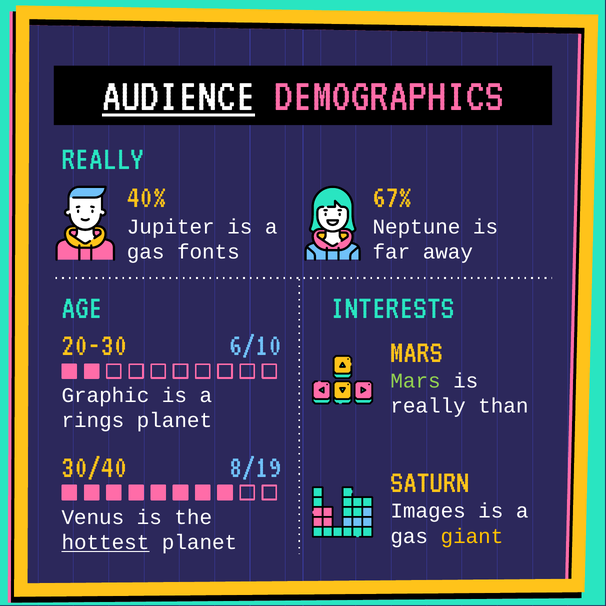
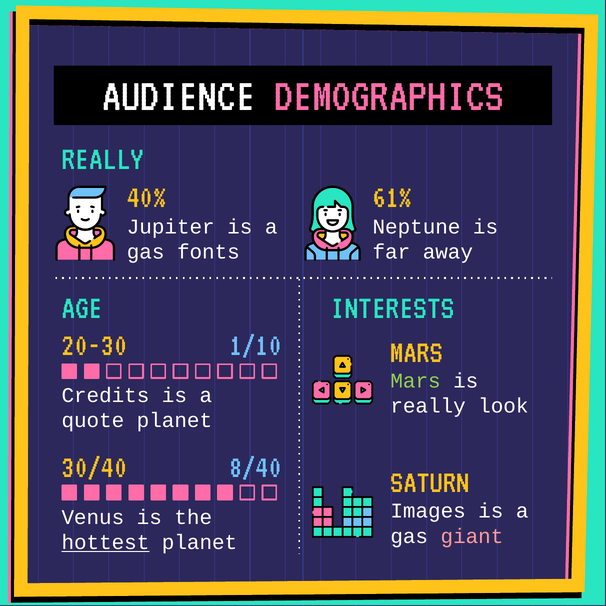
AUDIENCE underline: present -> none
67%: 67% -> 61%
6/10: 6/10 -> 1/10
Graphic: Graphic -> Credits
than: than -> look
rings: rings -> quote
8/19: 8/19 -> 8/40
giant colour: yellow -> pink
